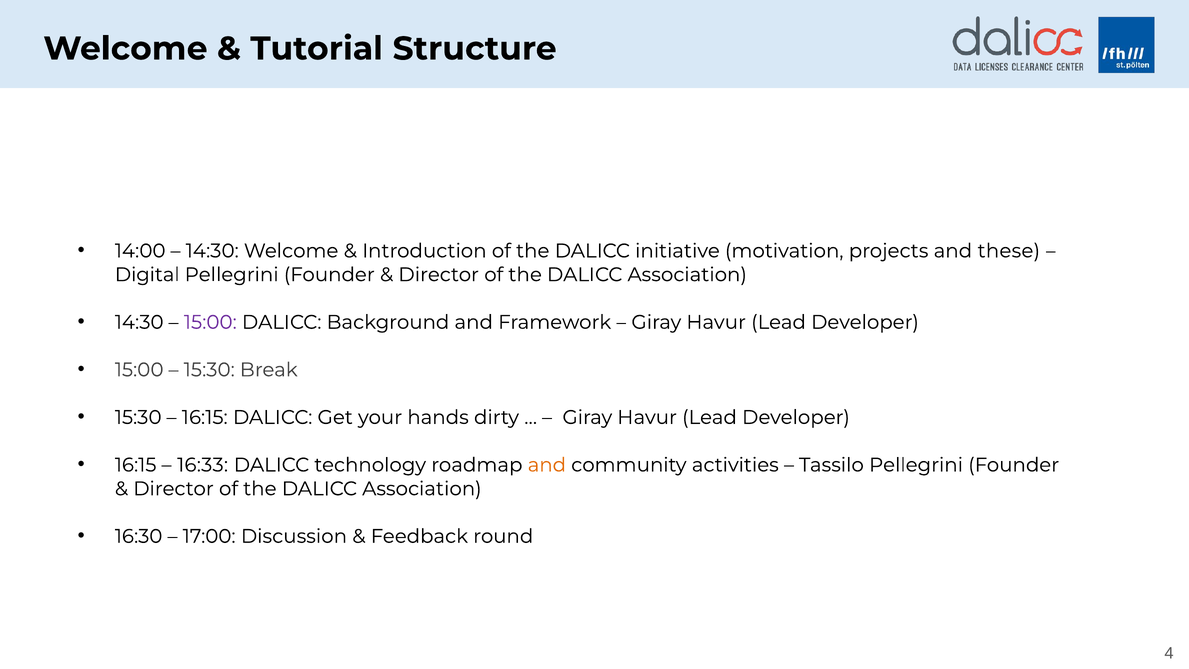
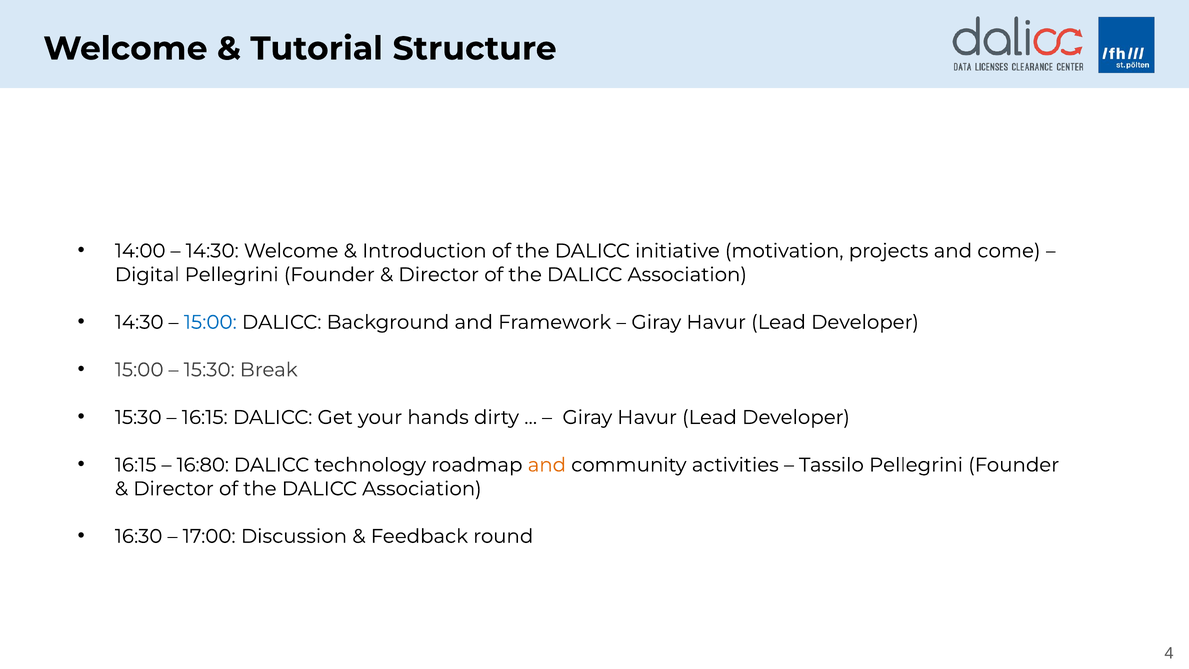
these: these -> come
15:00 at (210, 322) colour: purple -> blue
16:33: 16:33 -> 16:80
